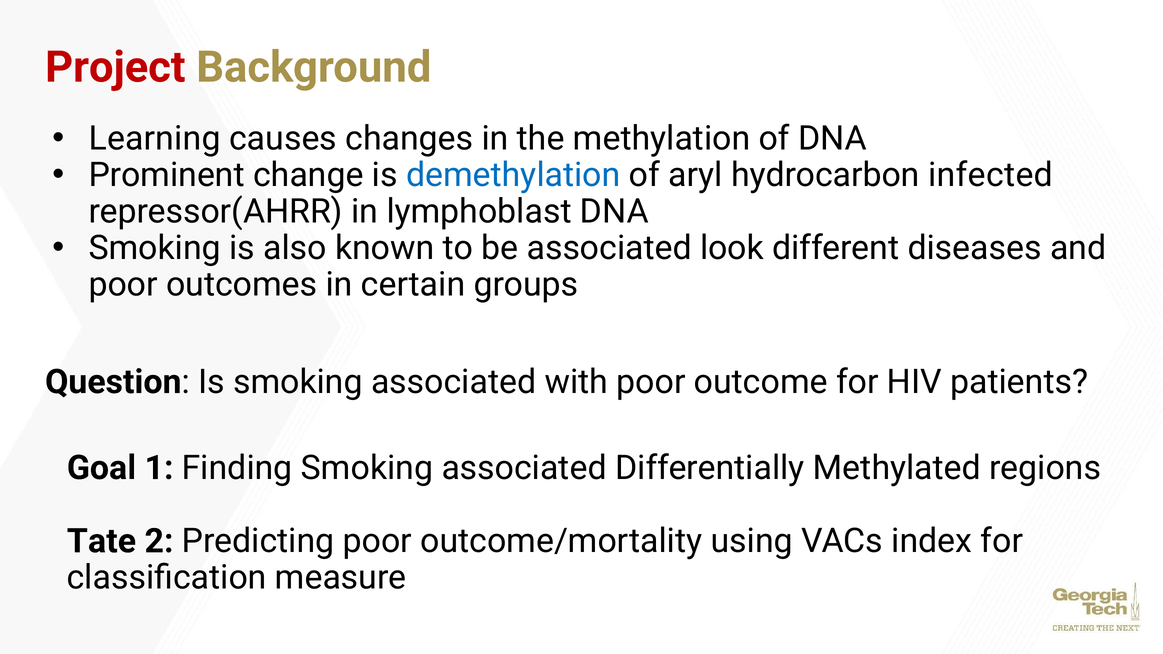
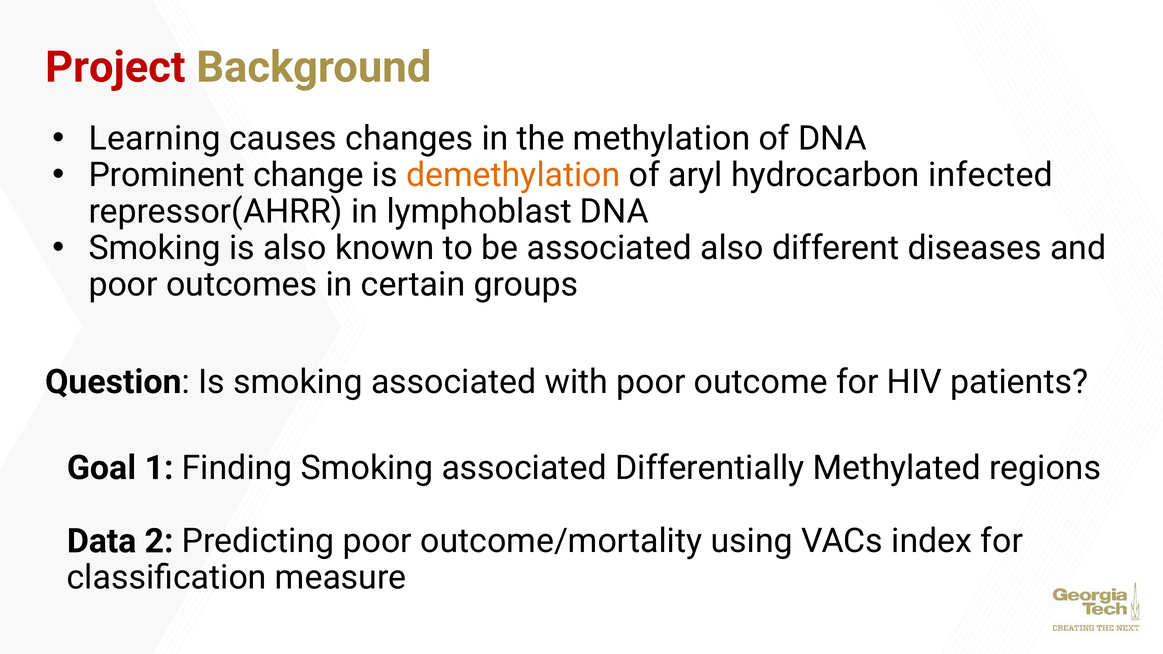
demethylation colour: blue -> orange
associated look: look -> also
Tate: Tate -> Data
